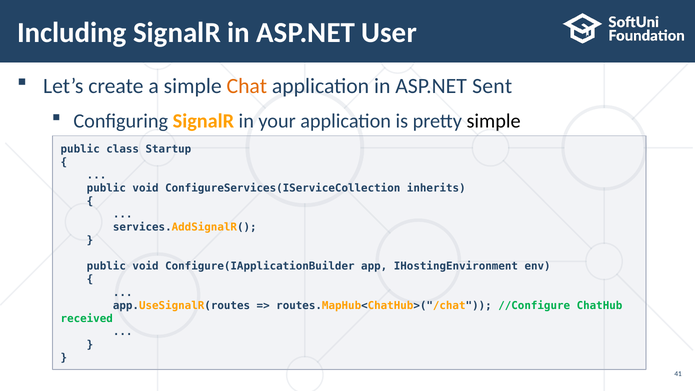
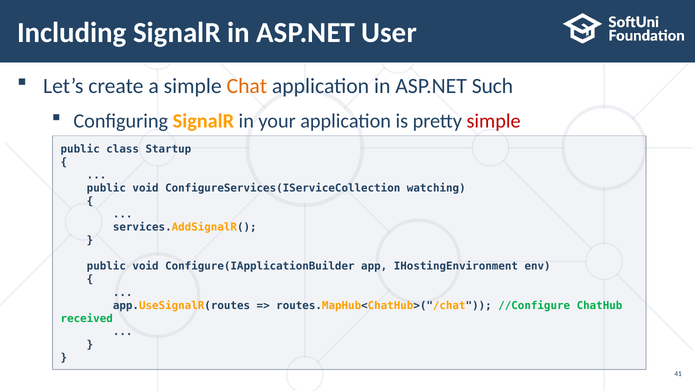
Sent: Sent -> Such
simple at (494, 121) colour: black -> red
inherits: inherits -> watching
